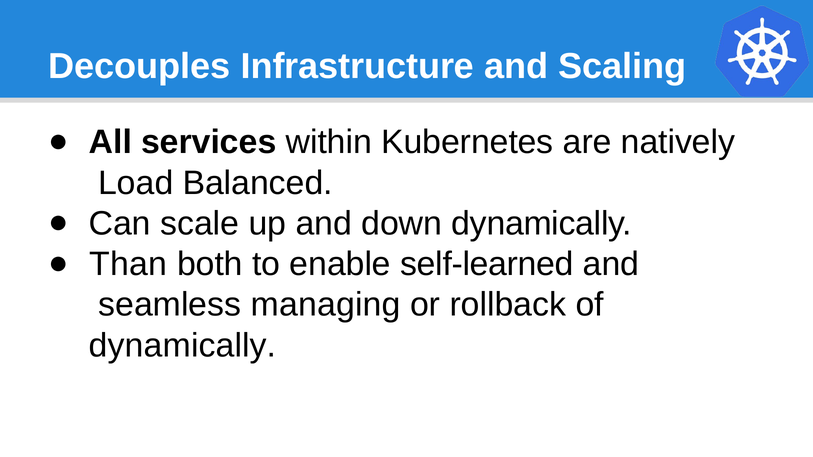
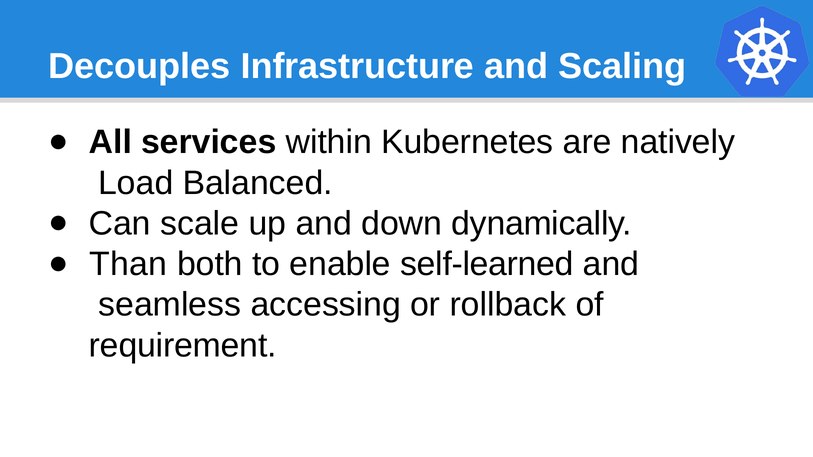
managing: managing -> accessing
dynamically at (183, 346): dynamically -> requirement
